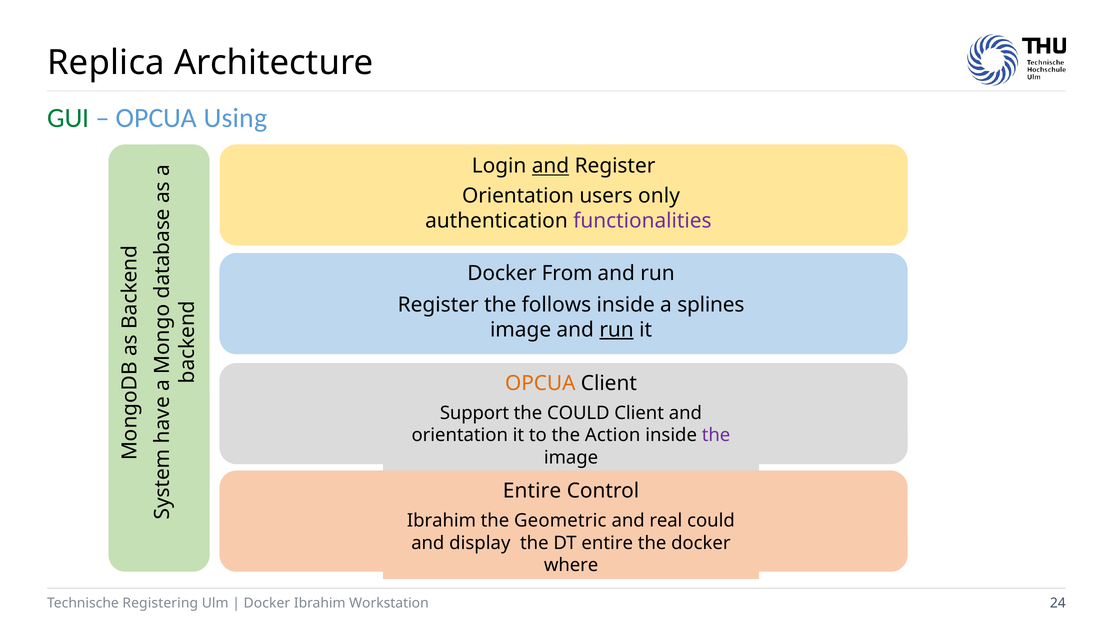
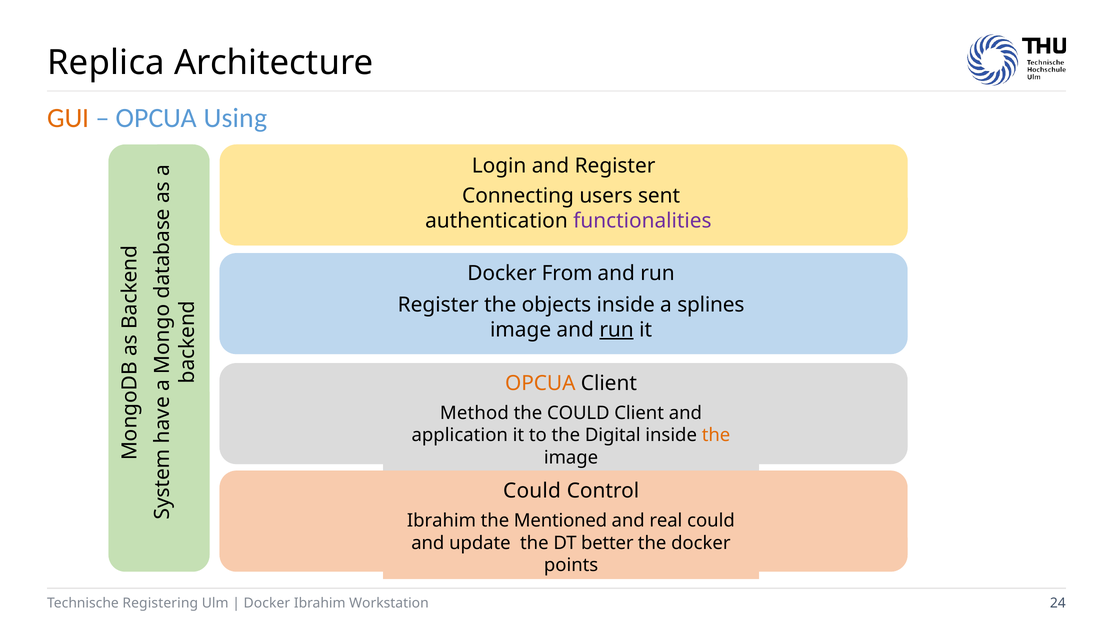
GUI colour: green -> orange
and at (551, 166) underline: present -> none
Orientation at (518, 196): Orientation -> Connecting
only: only -> sent
follows: follows -> objects
Support: Support -> Method
orientation at (460, 435): orientation -> application
Action: Action -> Digital
the at (716, 435) colour: purple -> orange
Entire at (532, 491): Entire -> Could
Geometric: Geometric -> Mentioned
display: display -> update
DT entire: entire -> better
where: where -> points
